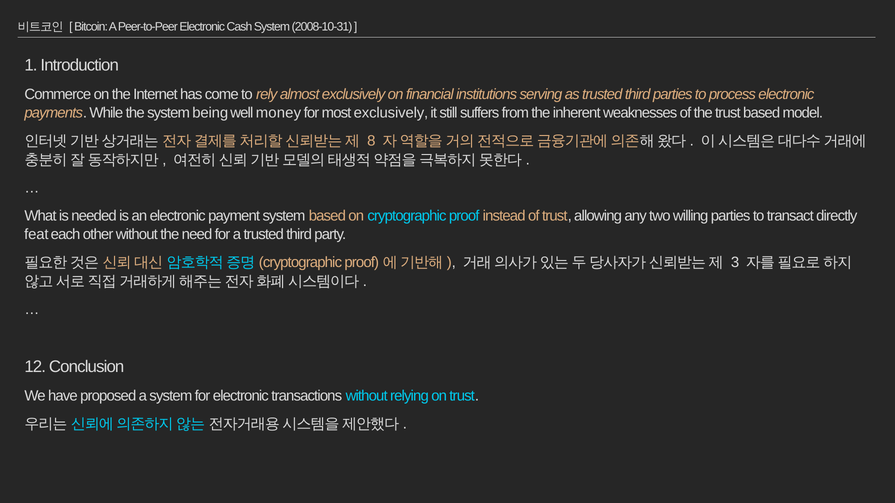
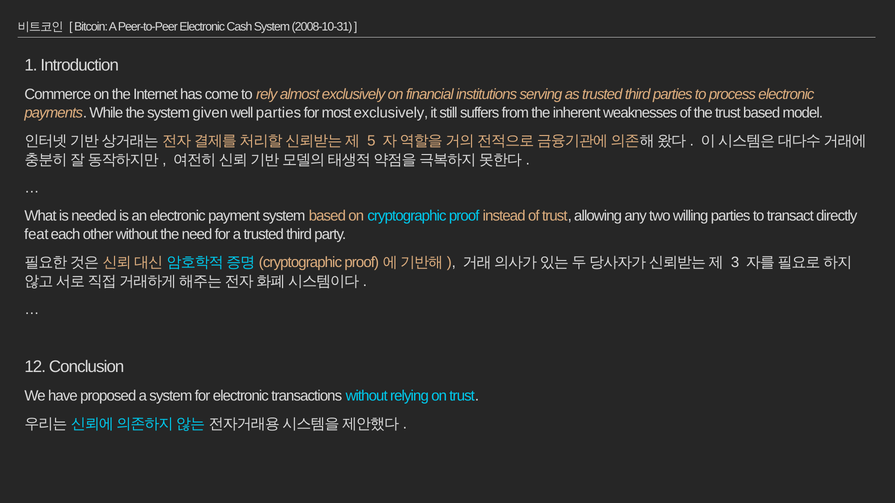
being: being -> given
well money: money -> parties
8: 8 -> 5
